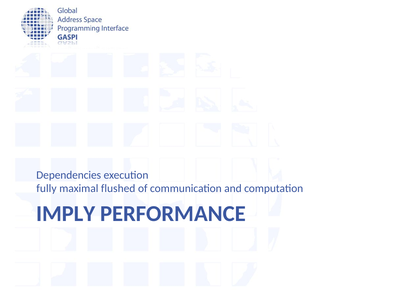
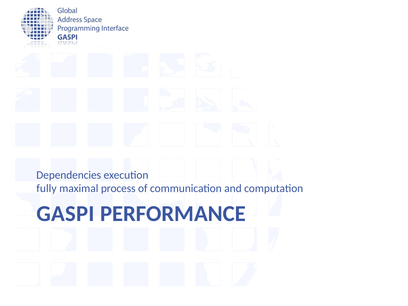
flushed: flushed -> process
IMPLY: IMPLY -> GASPI
